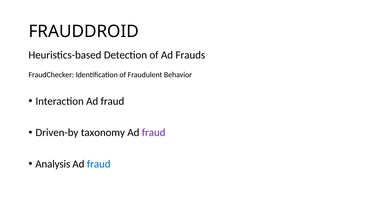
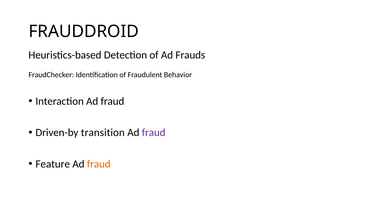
taxonomy: taxonomy -> transition
Analysis: Analysis -> Feature
fraud at (99, 164) colour: blue -> orange
